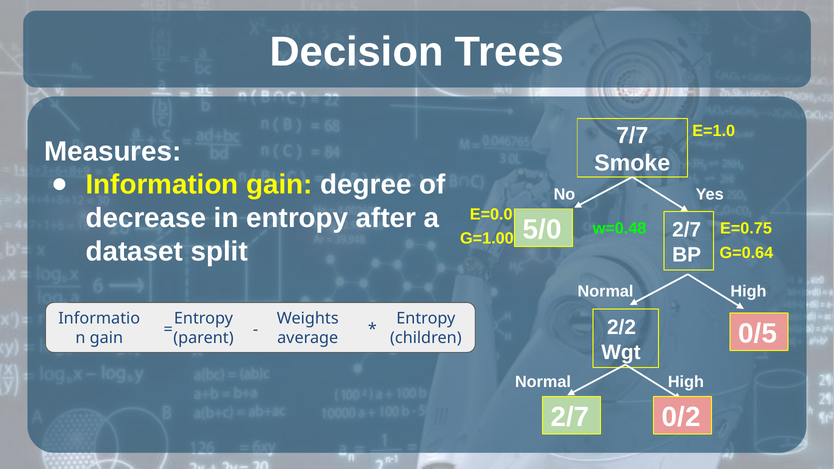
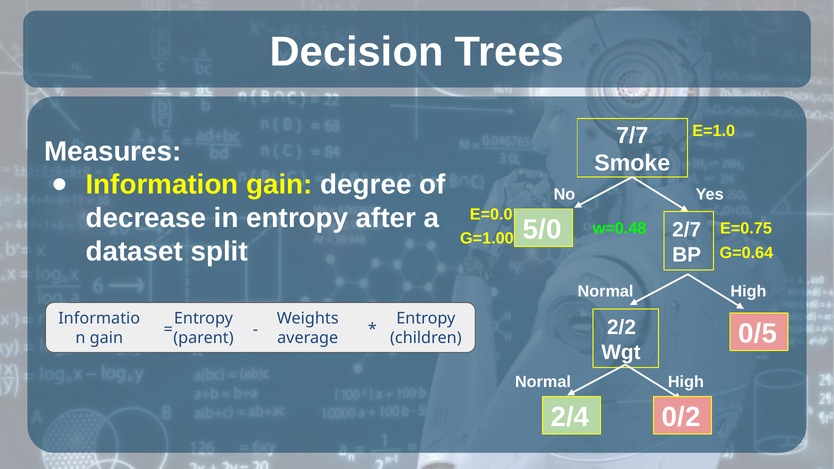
2/7 at (570, 417): 2/7 -> 2/4
